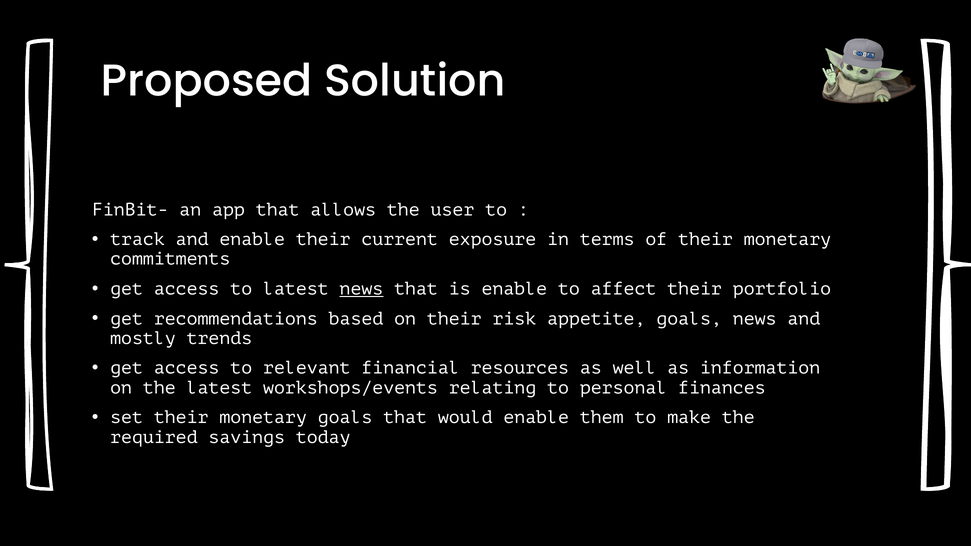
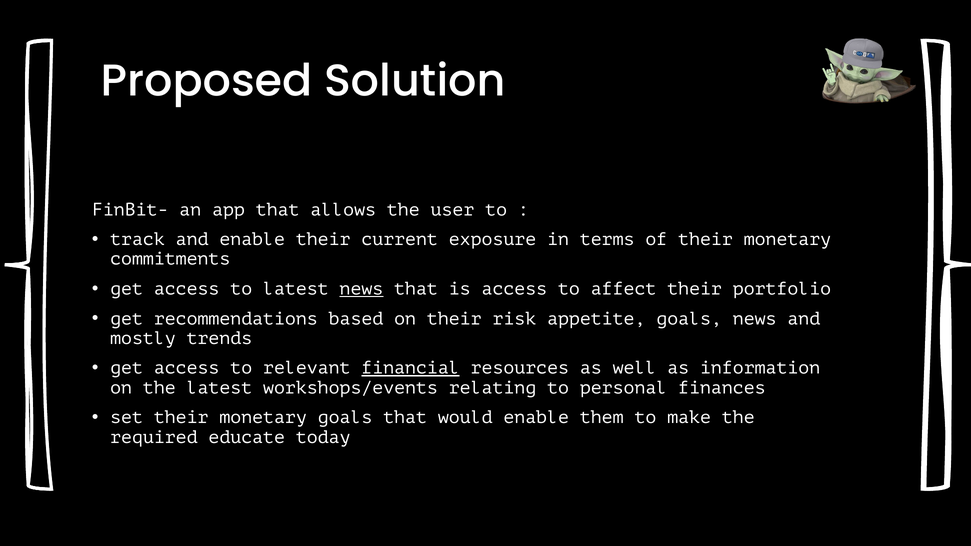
is enable: enable -> access
financial underline: none -> present
savings: savings -> educate
